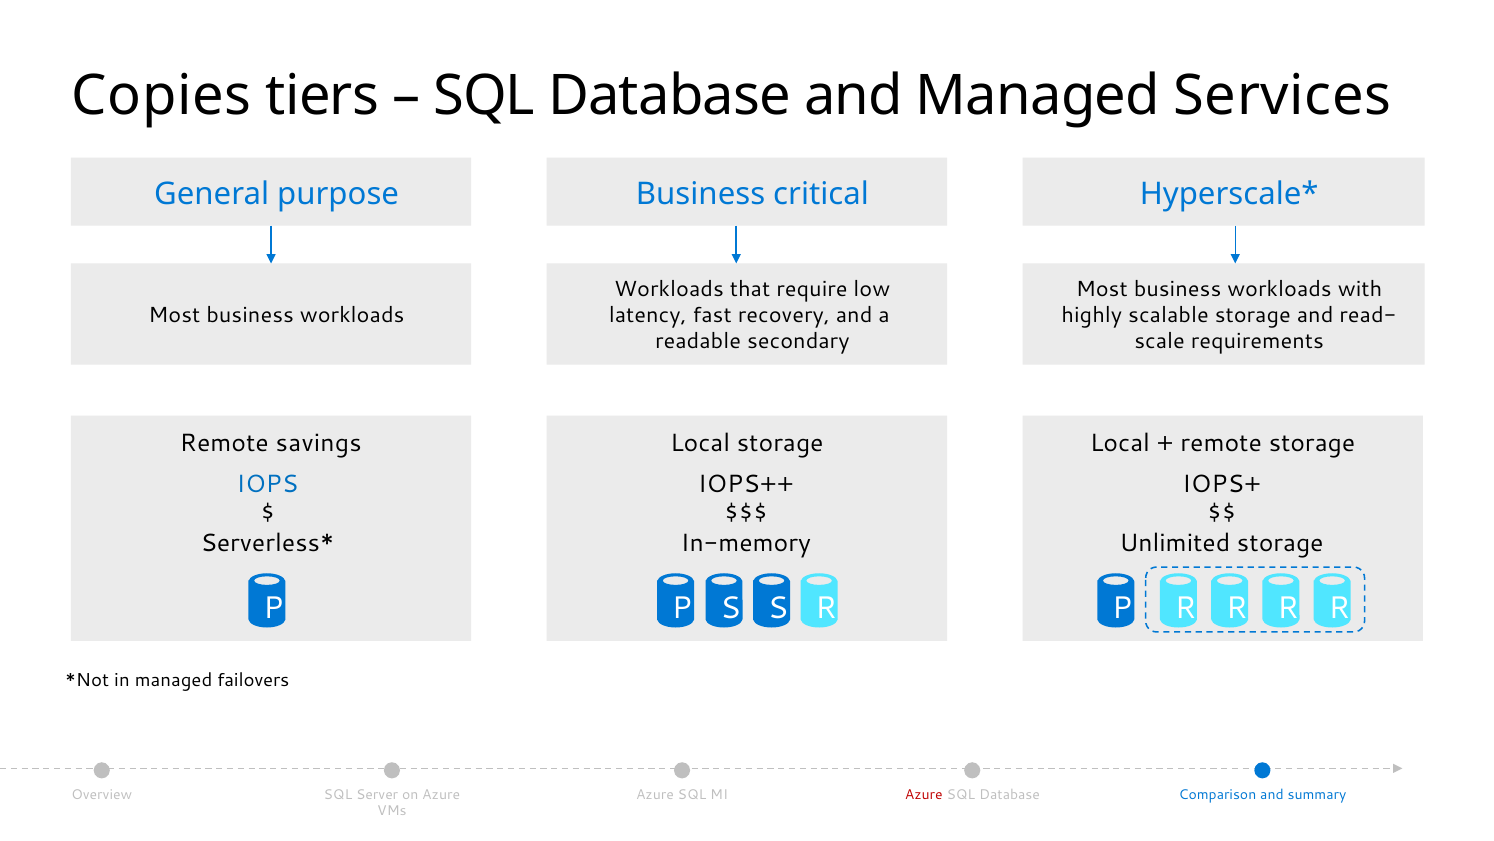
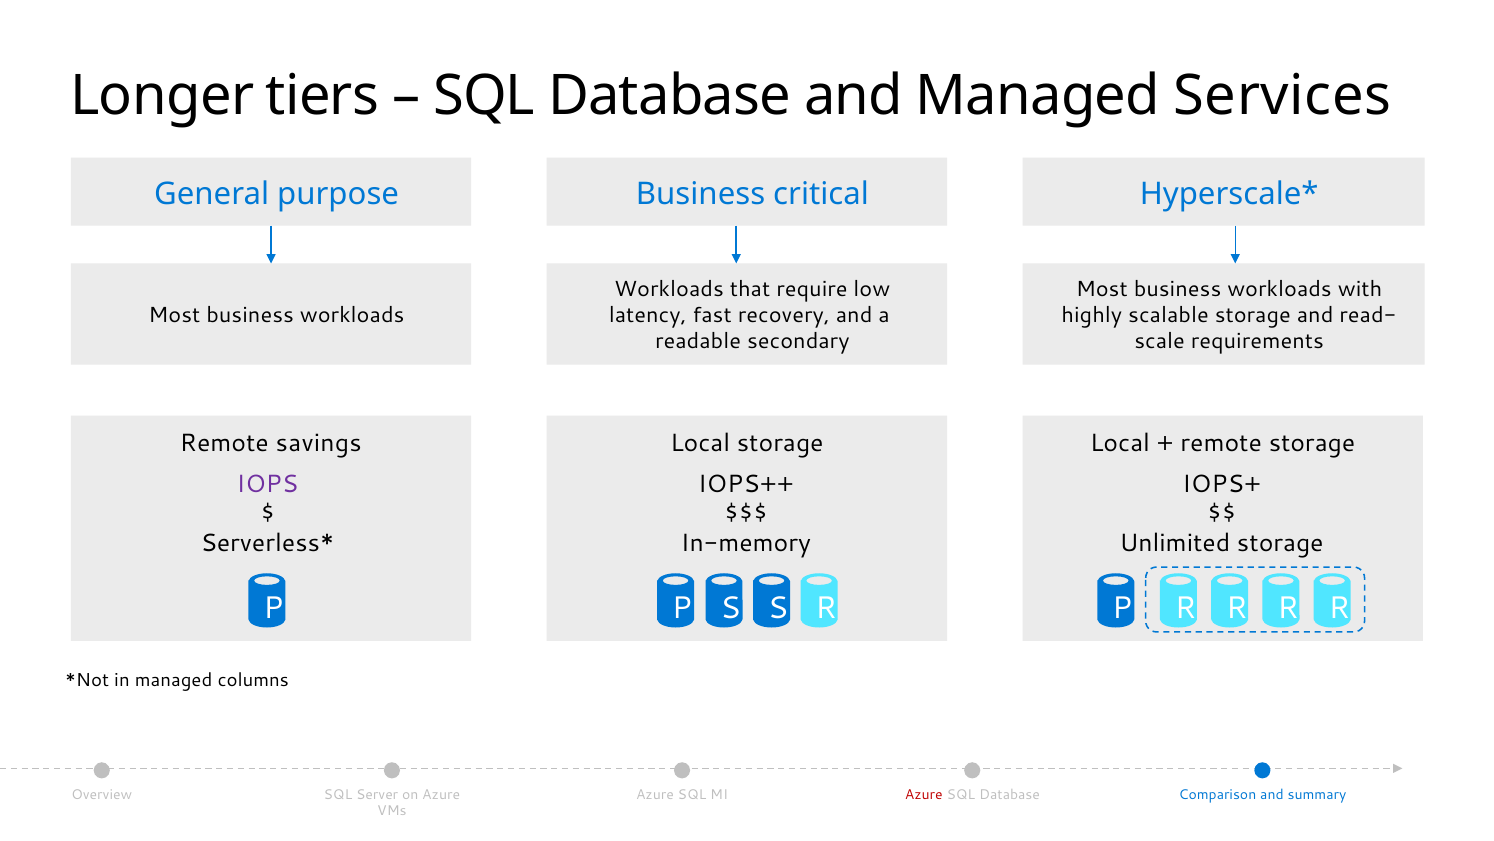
Copies: Copies -> Longer
IOPS colour: blue -> purple
failovers: failovers -> columns
